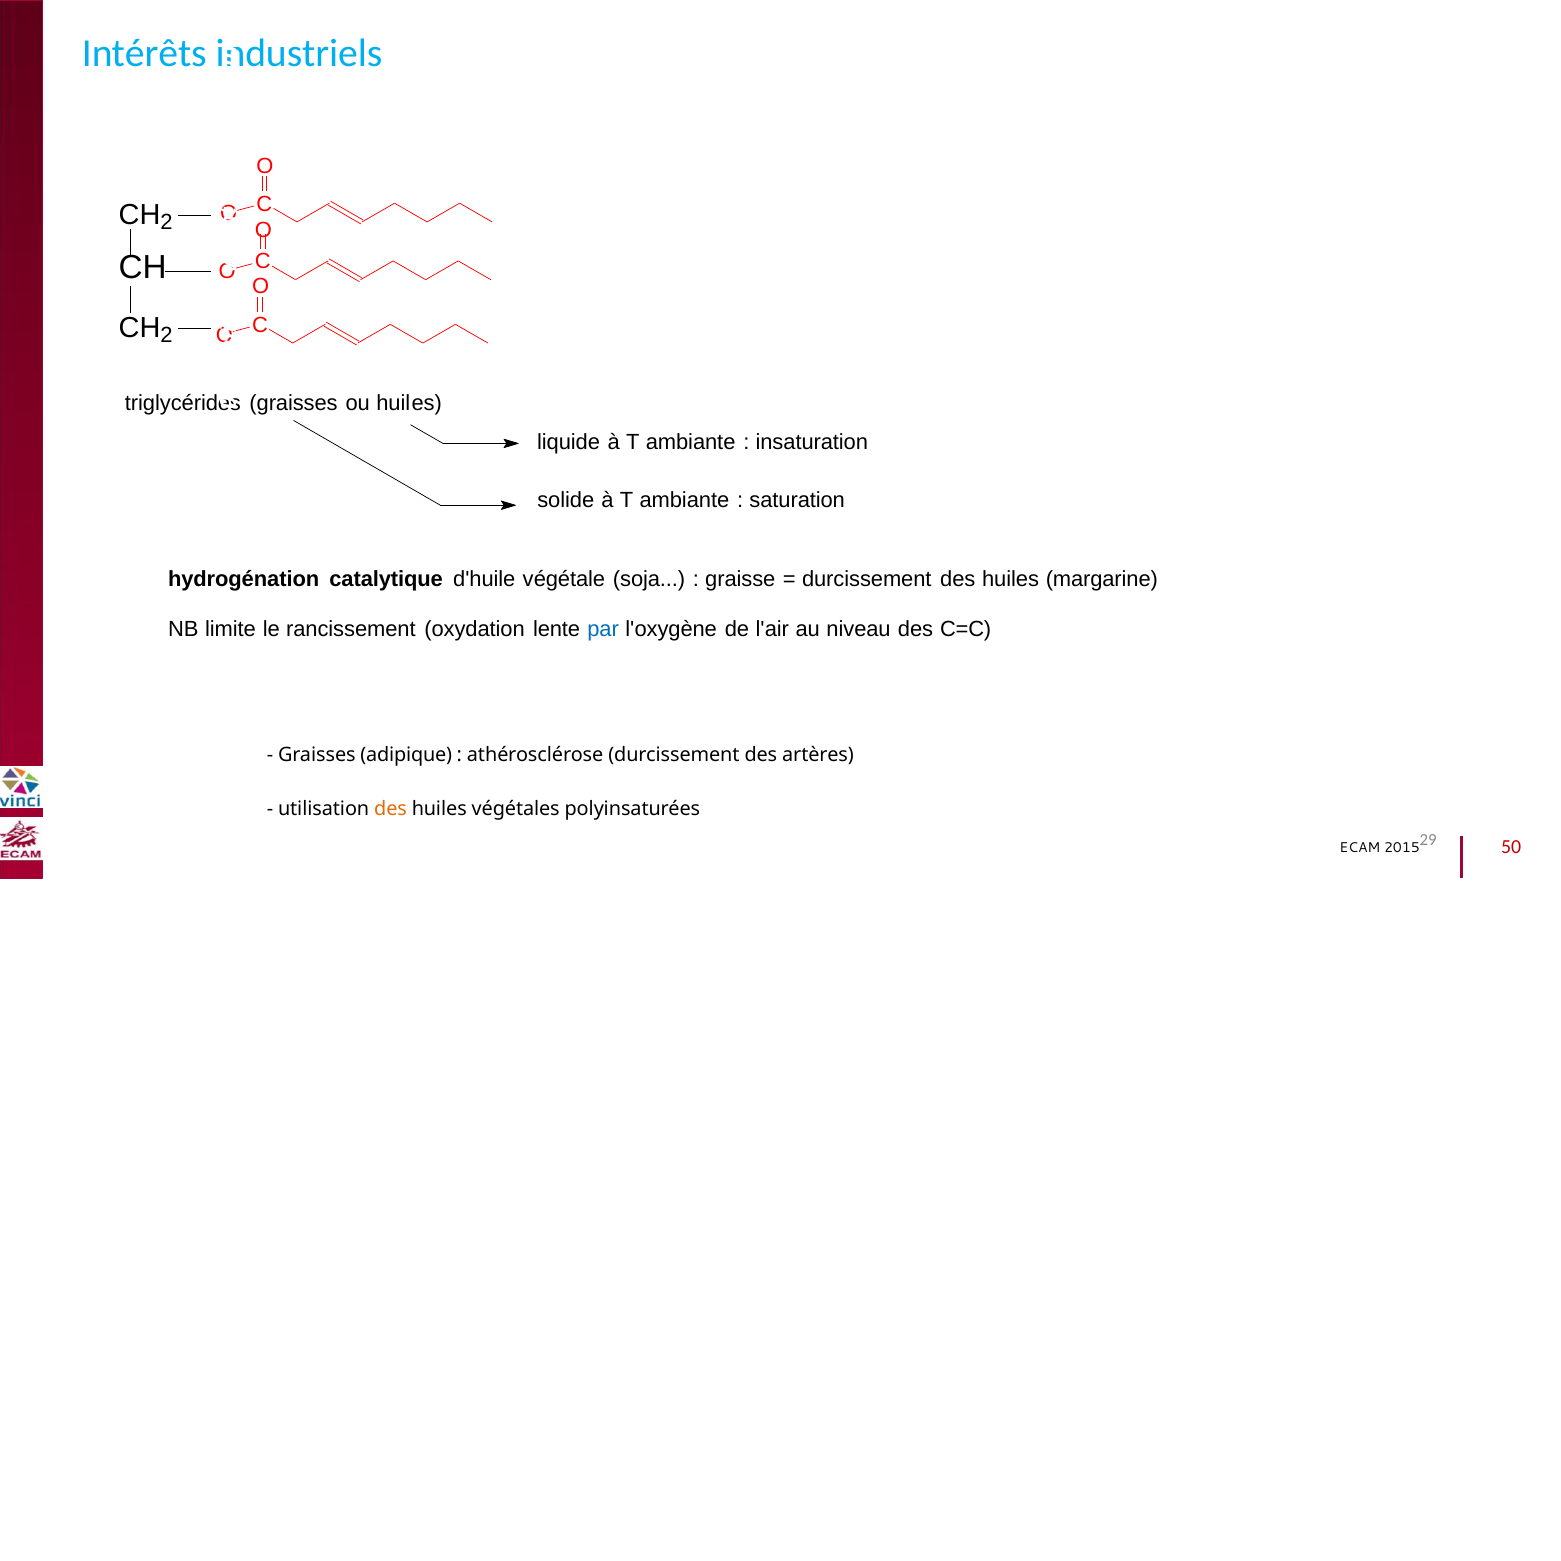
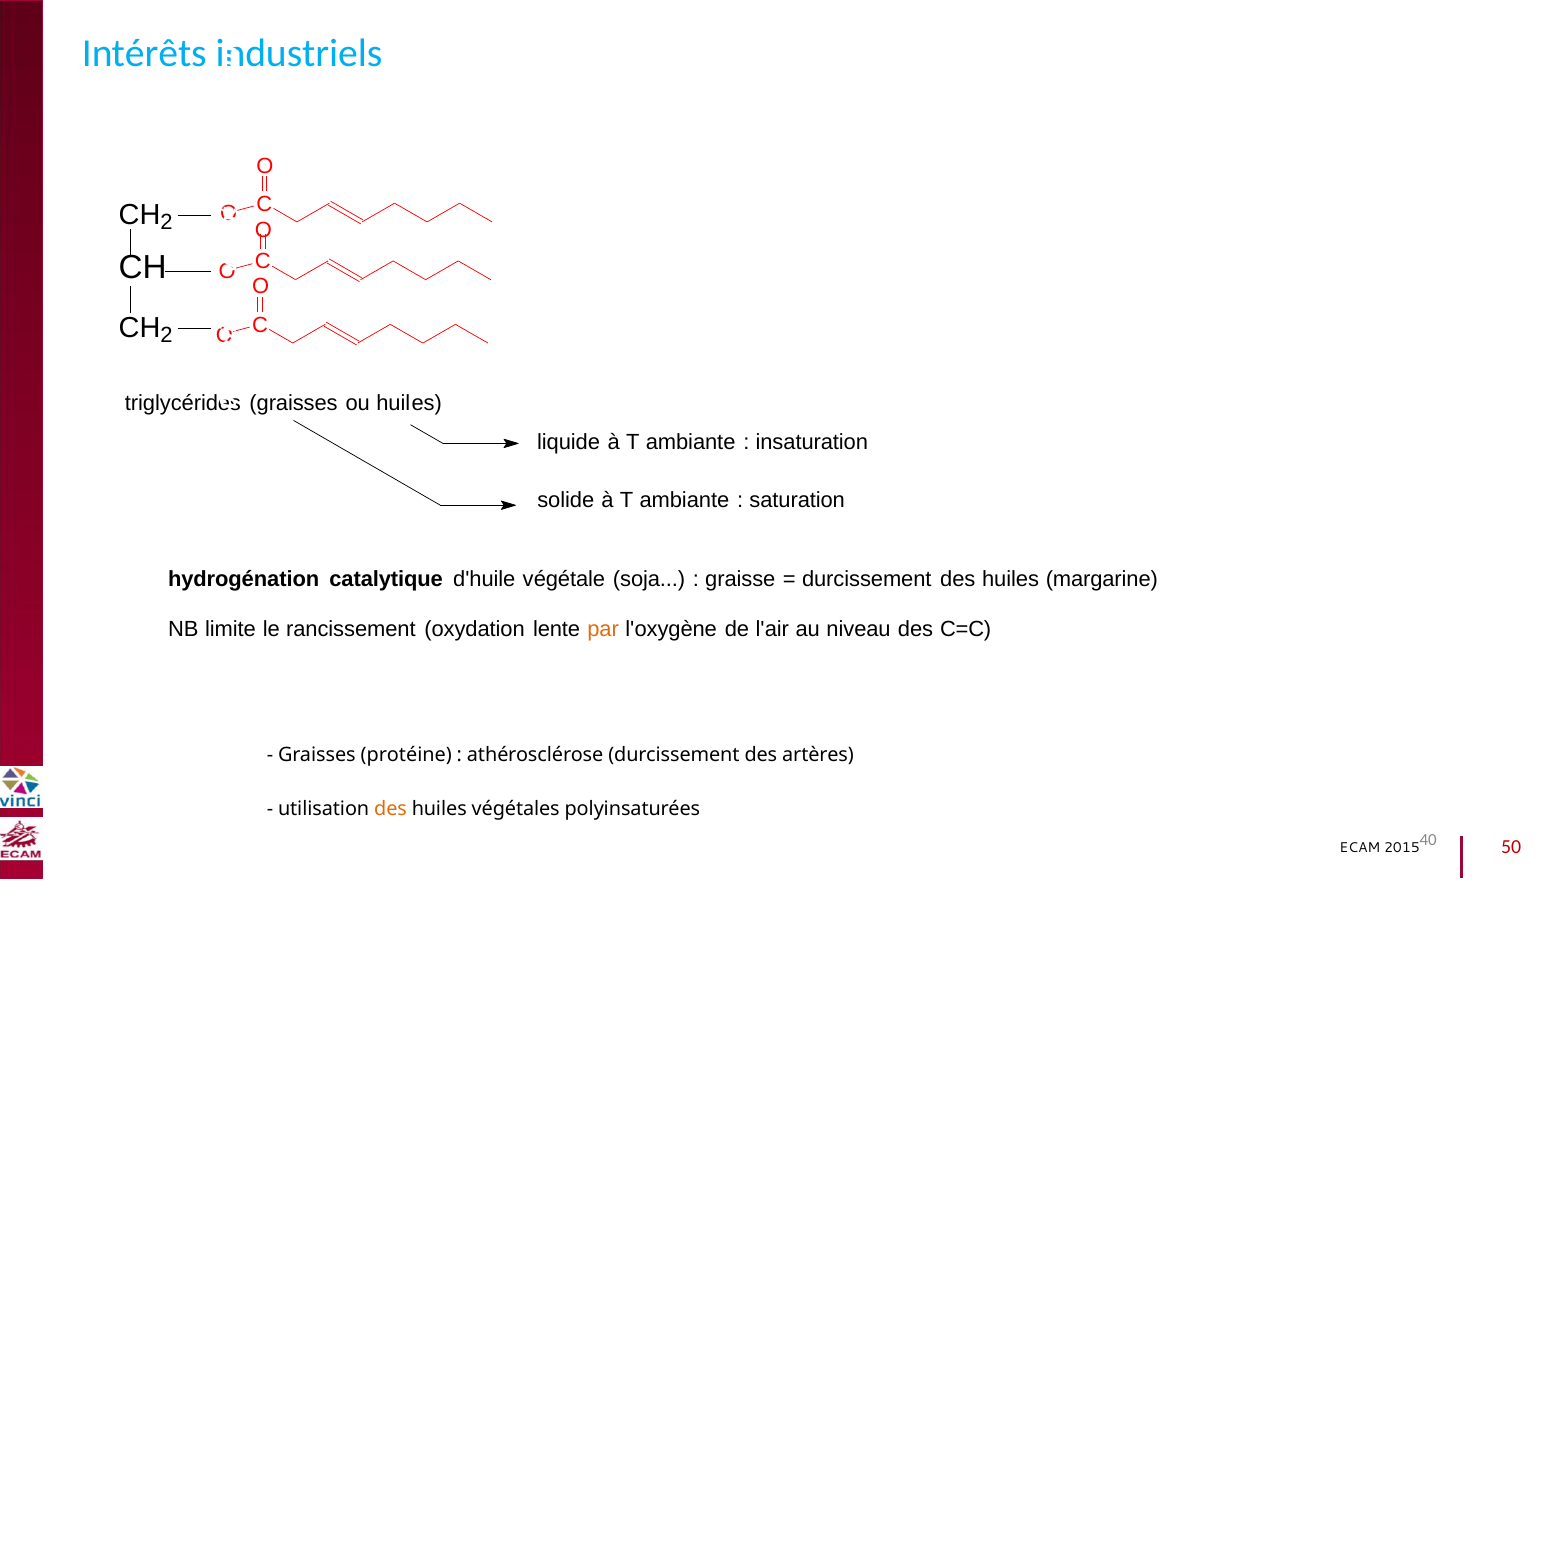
par colour: blue -> orange
adipique: adipique -> protéine
29: 29 -> 40
